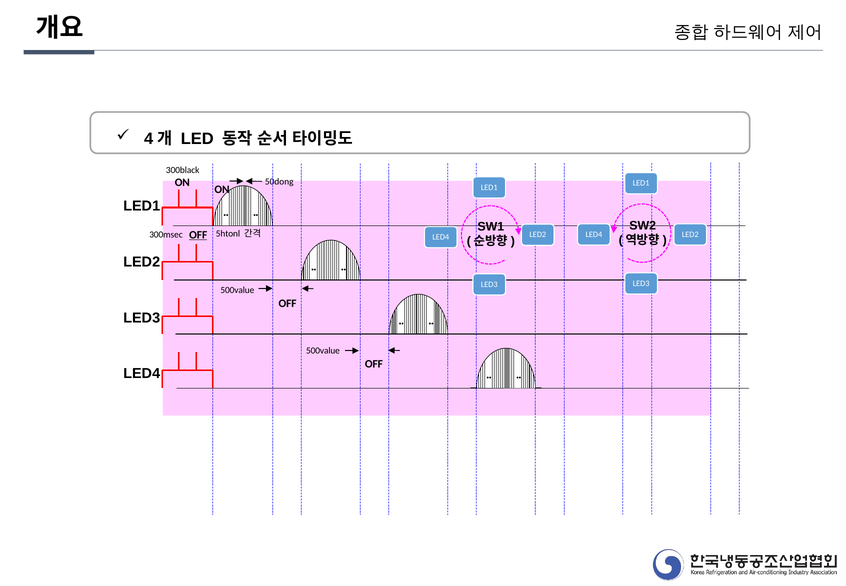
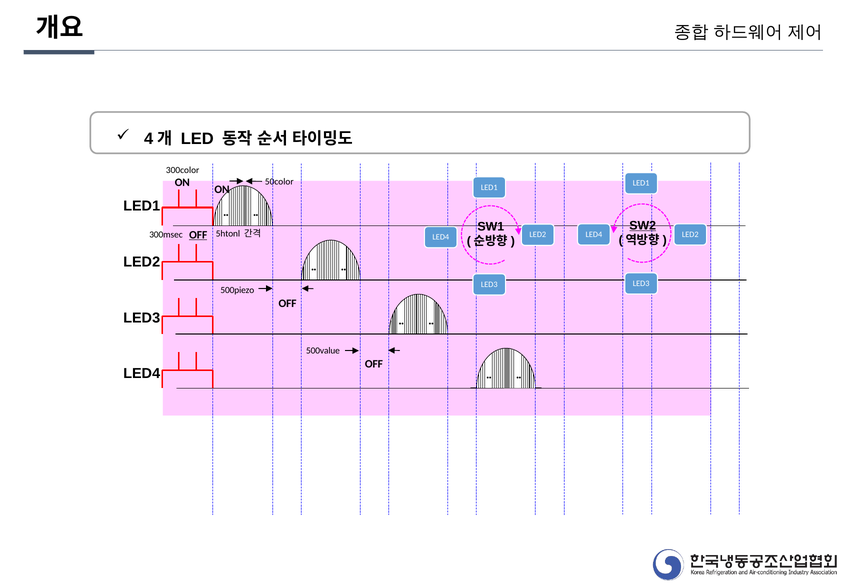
300black: 300black -> 300color
50dong: 50dong -> 50color
SW2 underline: none -> present
500value at (237, 290): 500value -> 500piezo
